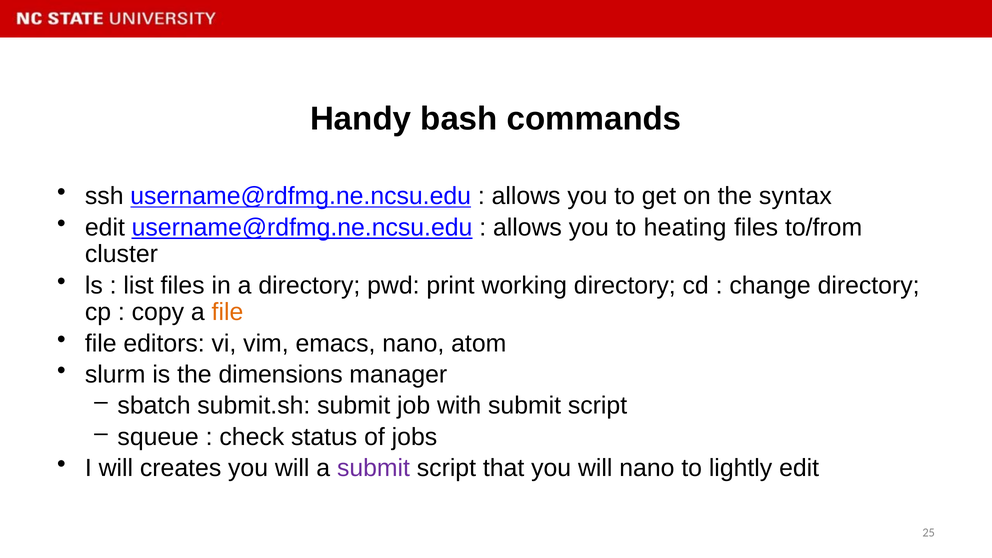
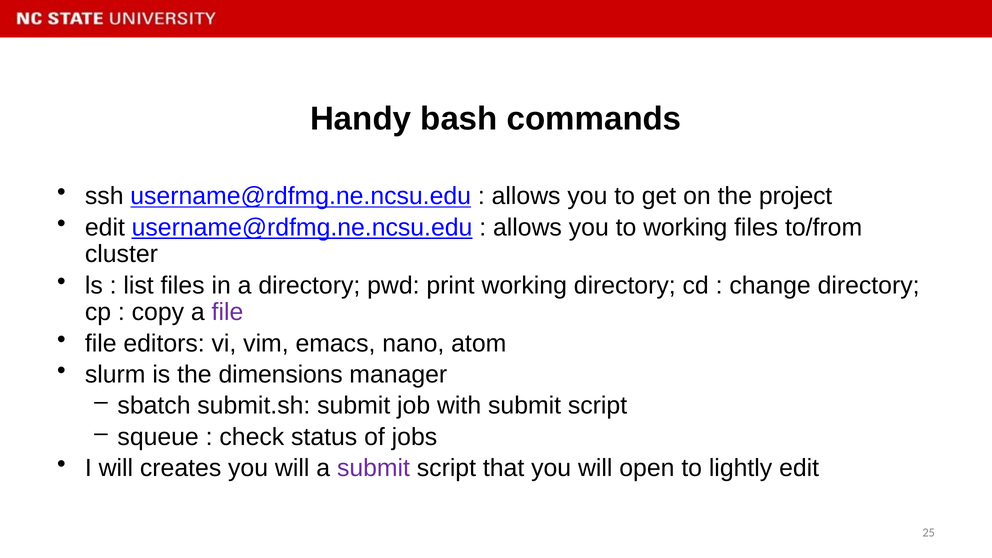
syntax: syntax -> project
to heating: heating -> working
file at (227, 312) colour: orange -> purple
will nano: nano -> open
